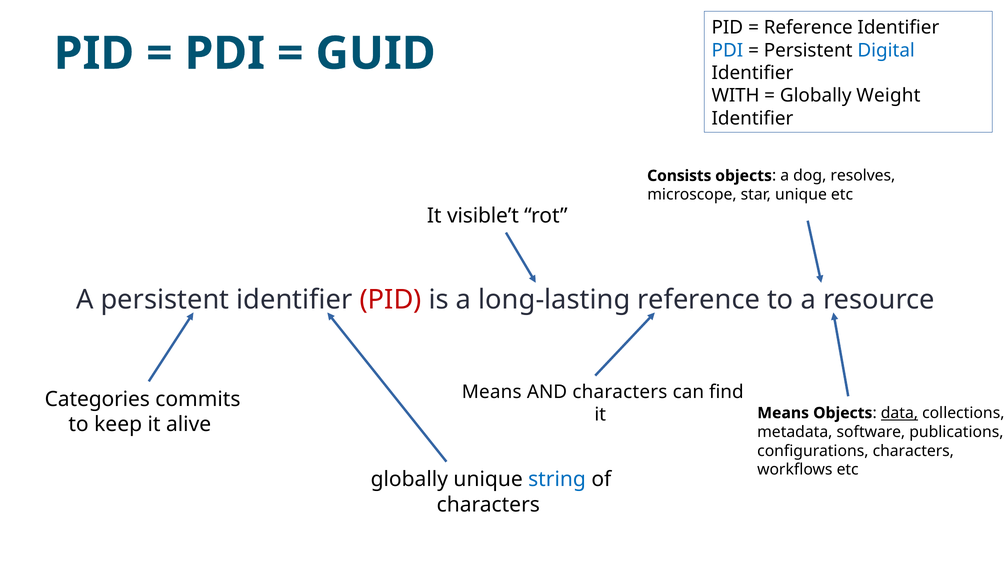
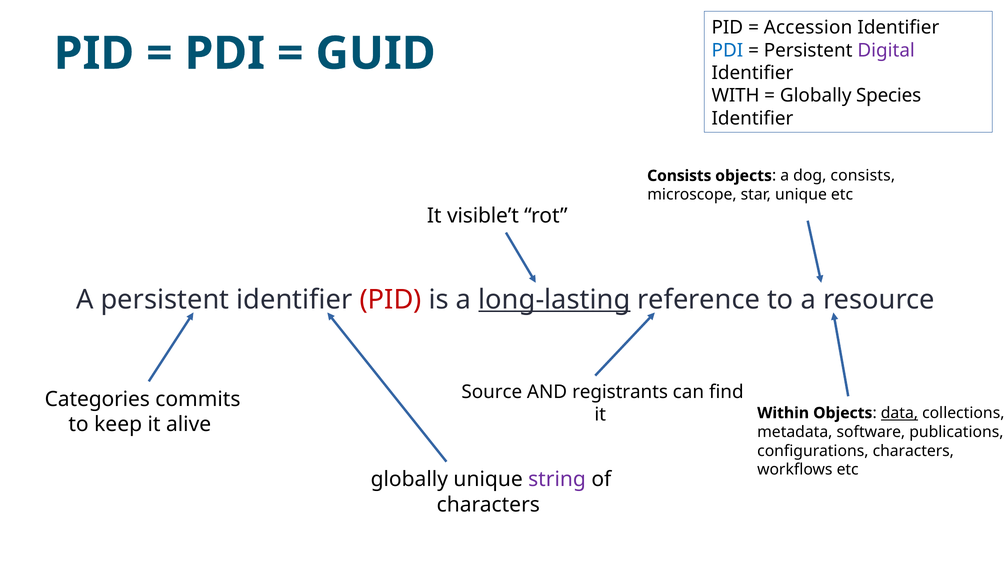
Reference at (808, 28): Reference -> Accession
Digital colour: blue -> purple
Weight: Weight -> Species
dog resolves: resolves -> consists
long-lasting underline: none -> present
Means at (492, 392): Means -> Source
AND characters: characters -> registrants
Means at (783, 413): Means -> Within
string colour: blue -> purple
